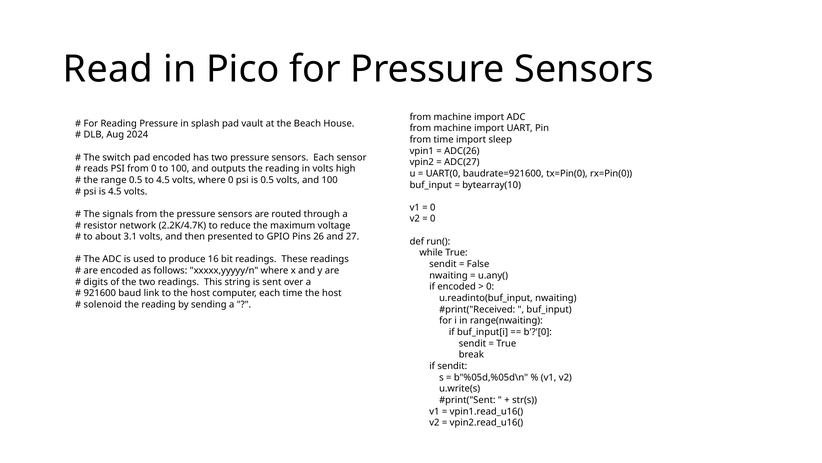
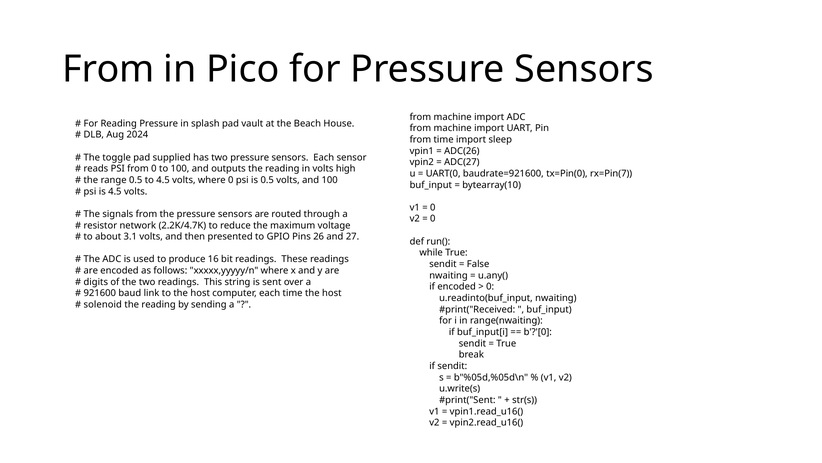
Read at (108, 69): Read -> From
switch: switch -> toggle
pad encoded: encoded -> supplied
rx=Pin(0: rx=Pin(0 -> rx=Pin(7
